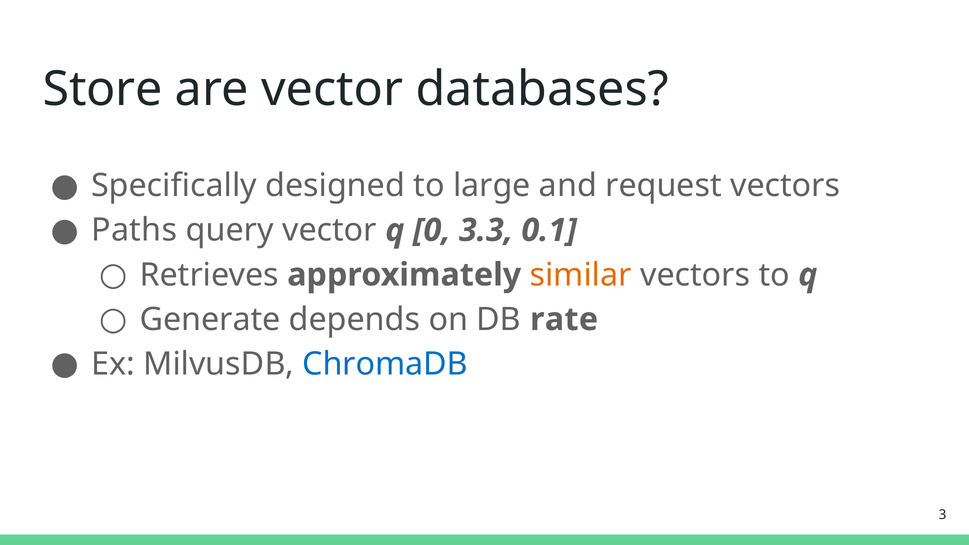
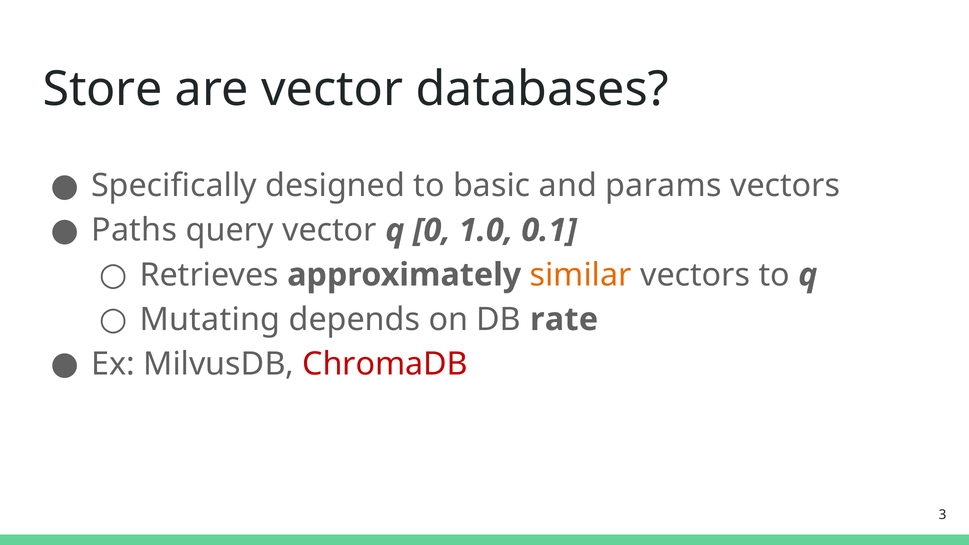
large: large -> basic
request: request -> params
3.3: 3.3 -> 1.0
Generate: Generate -> Mutating
ChromaDB colour: blue -> red
